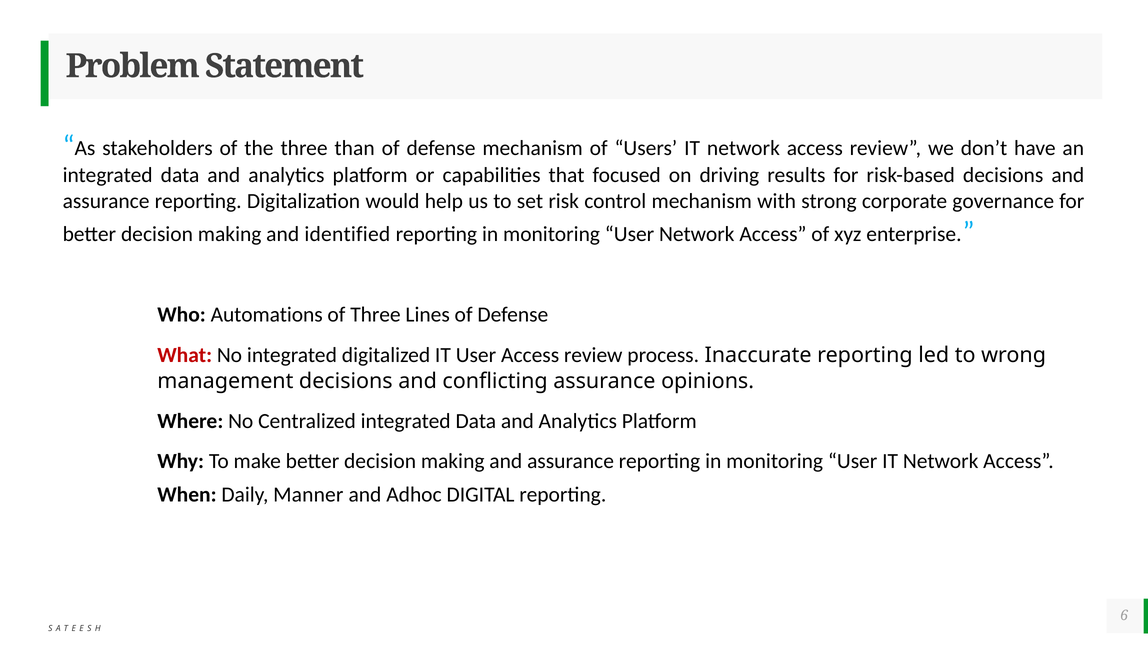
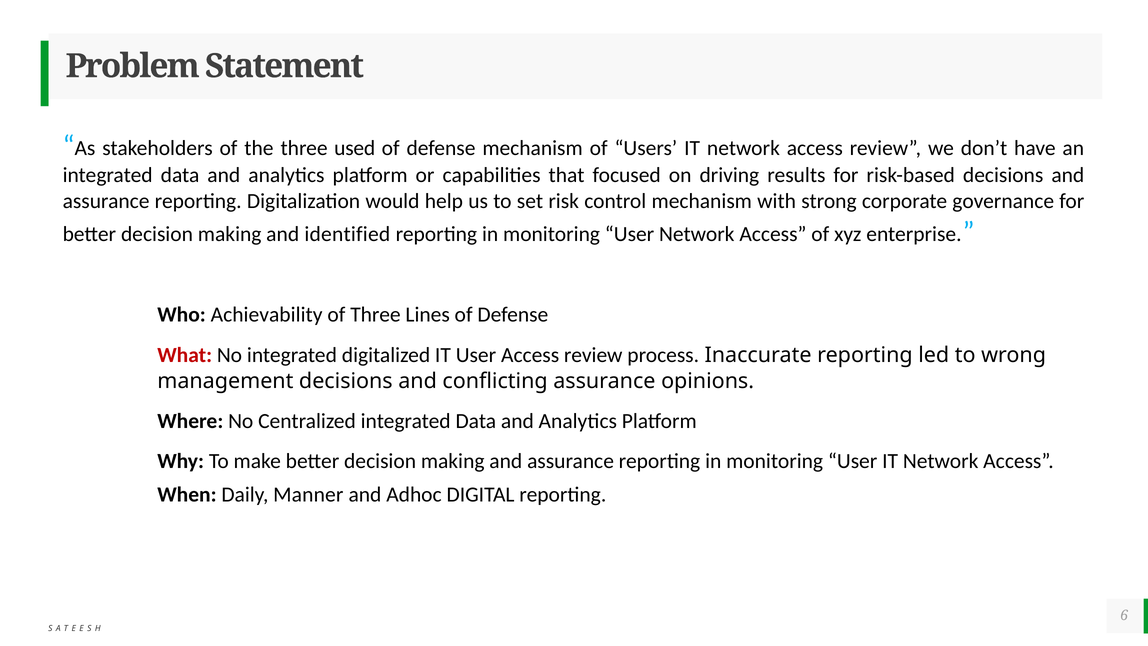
than: than -> used
Automations: Automations -> Achievability
